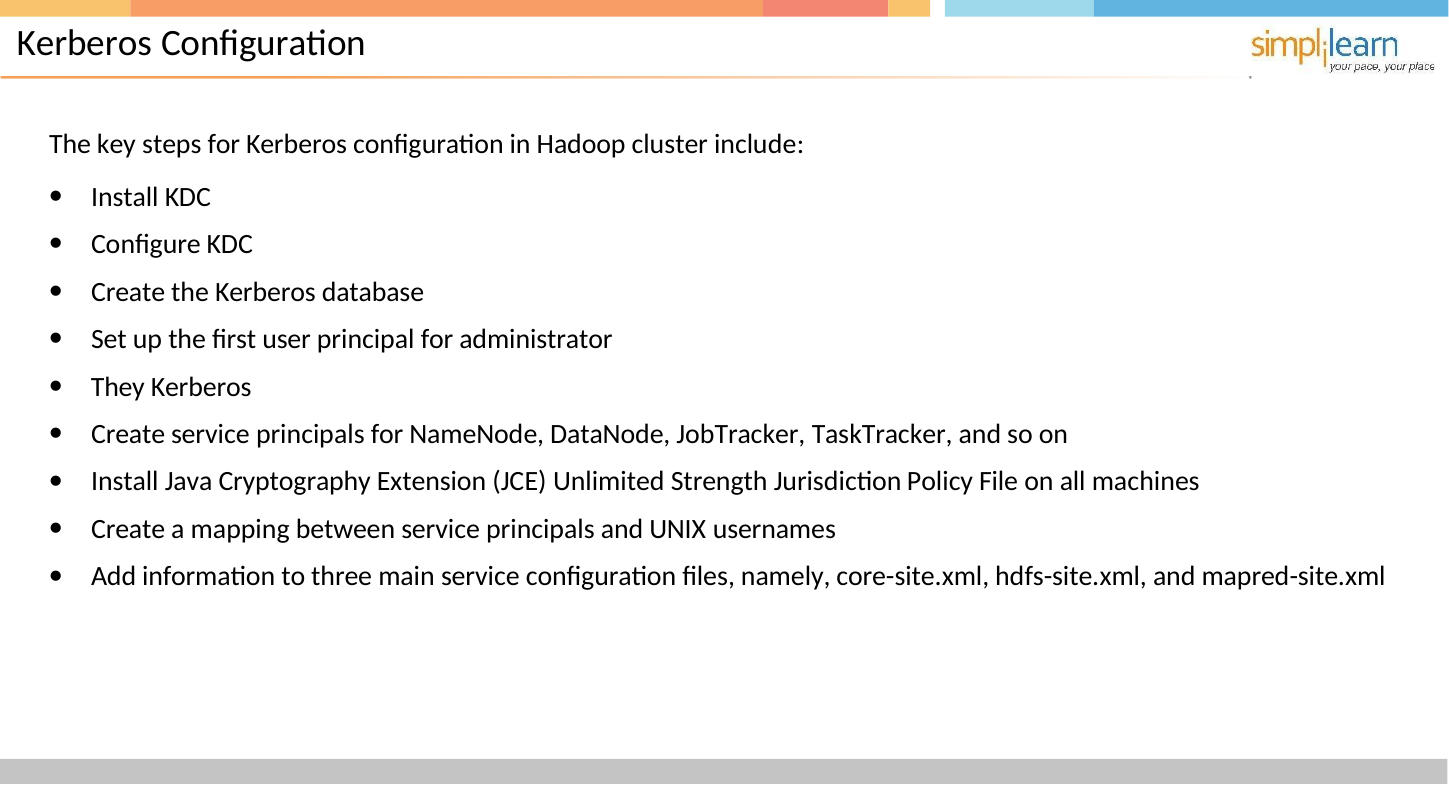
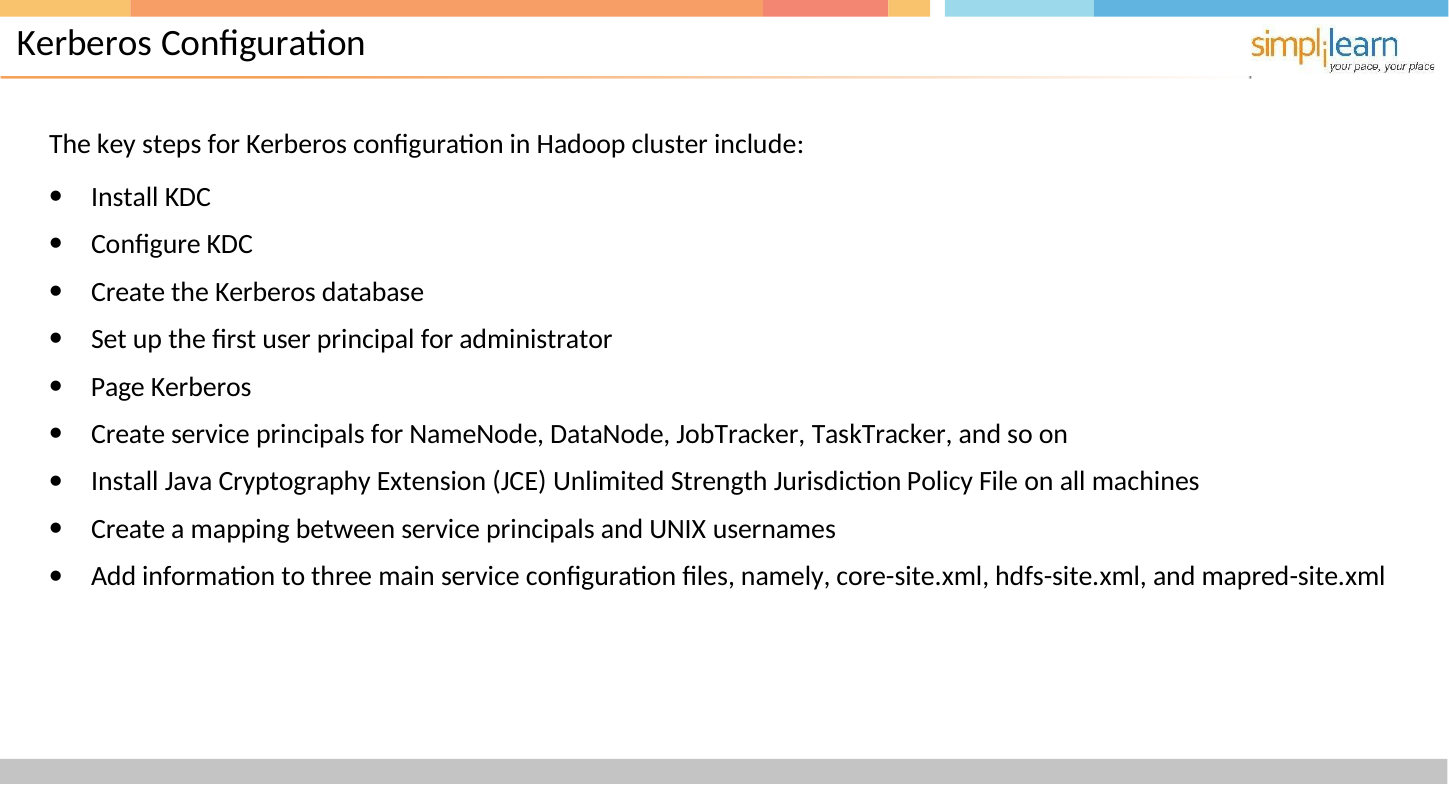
They: They -> Page
